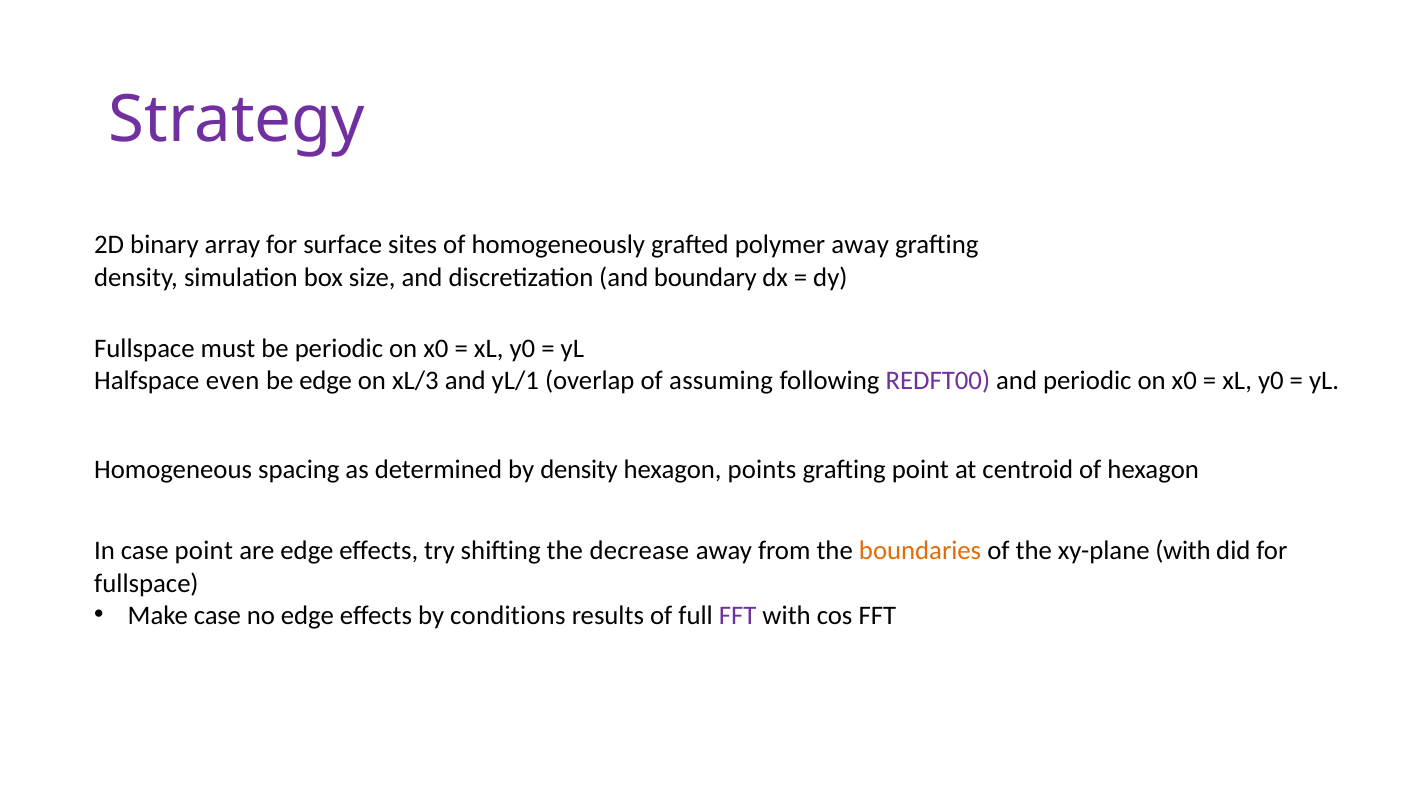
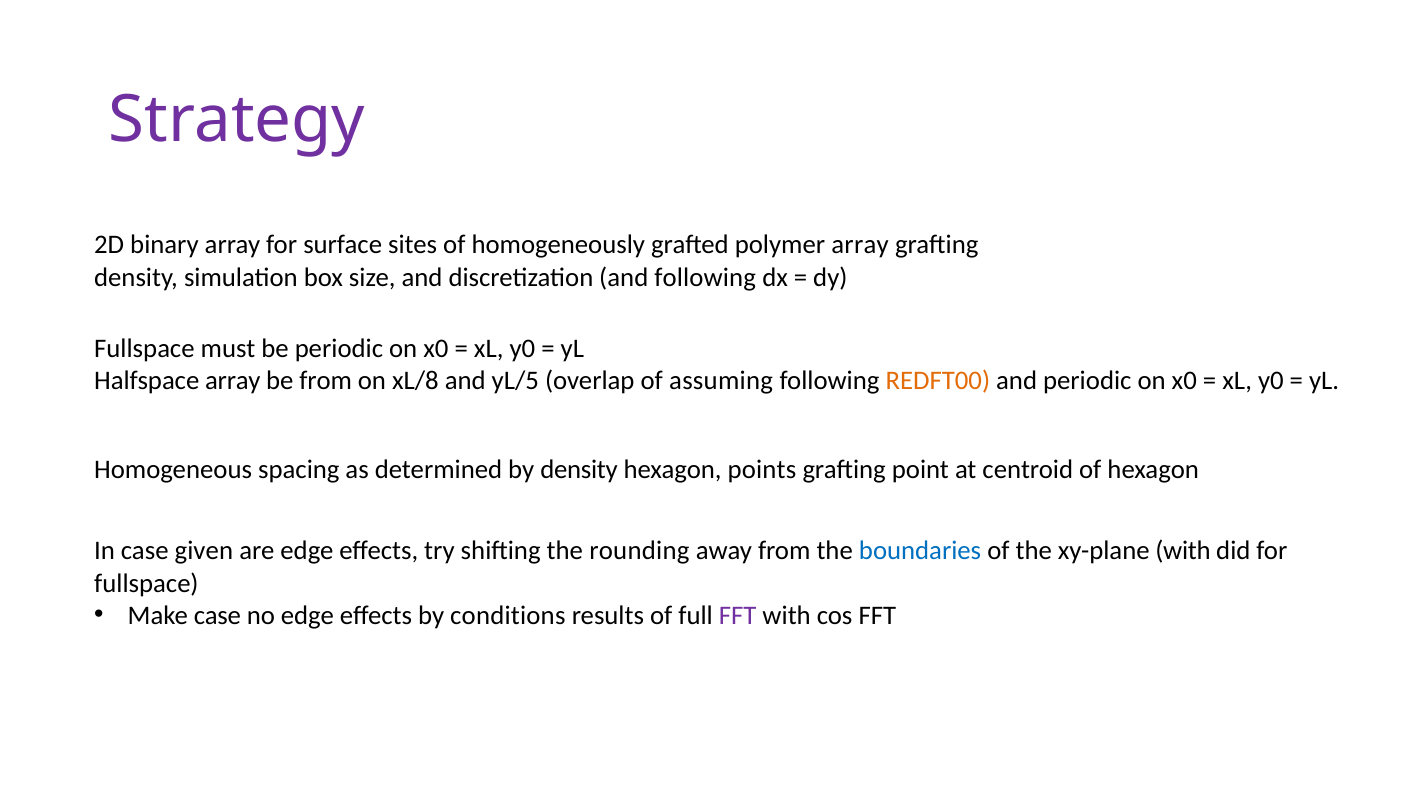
polymer away: away -> array
and boundary: boundary -> following
Halfspace even: even -> array
be edge: edge -> from
xL/3: xL/3 -> xL/8
yL/1: yL/1 -> yL/5
REDFT00 colour: purple -> orange
case point: point -> given
decrease: decrease -> rounding
boundaries colour: orange -> blue
